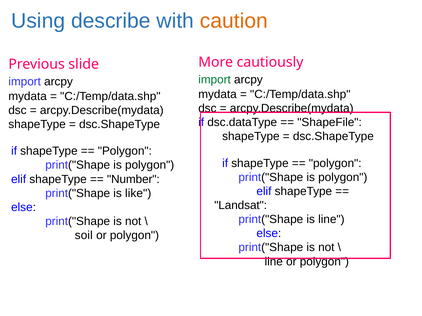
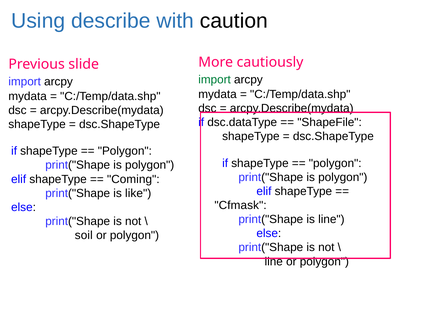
caution colour: orange -> black
Number: Number -> Coming
Landsat: Landsat -> Cfmask
